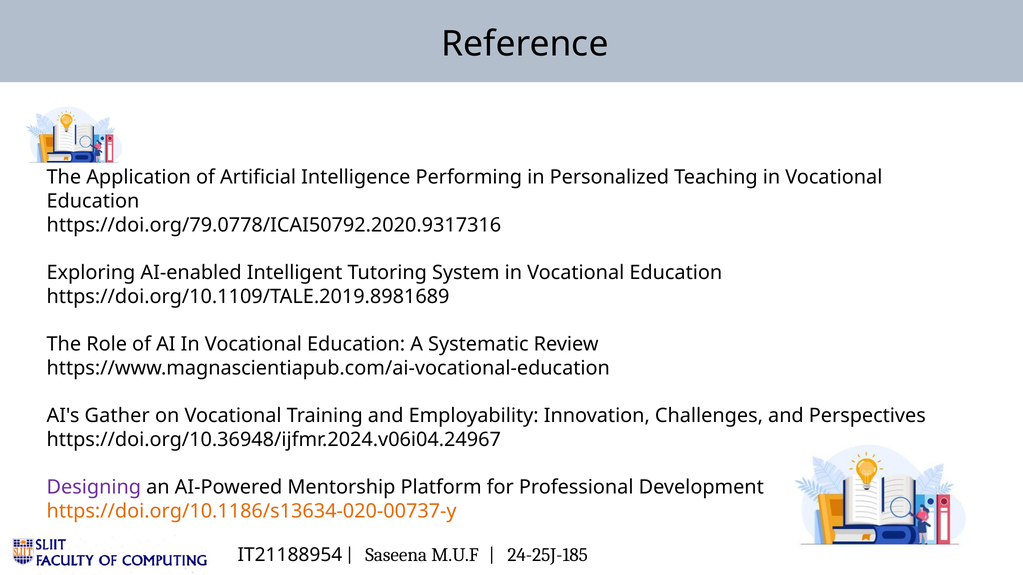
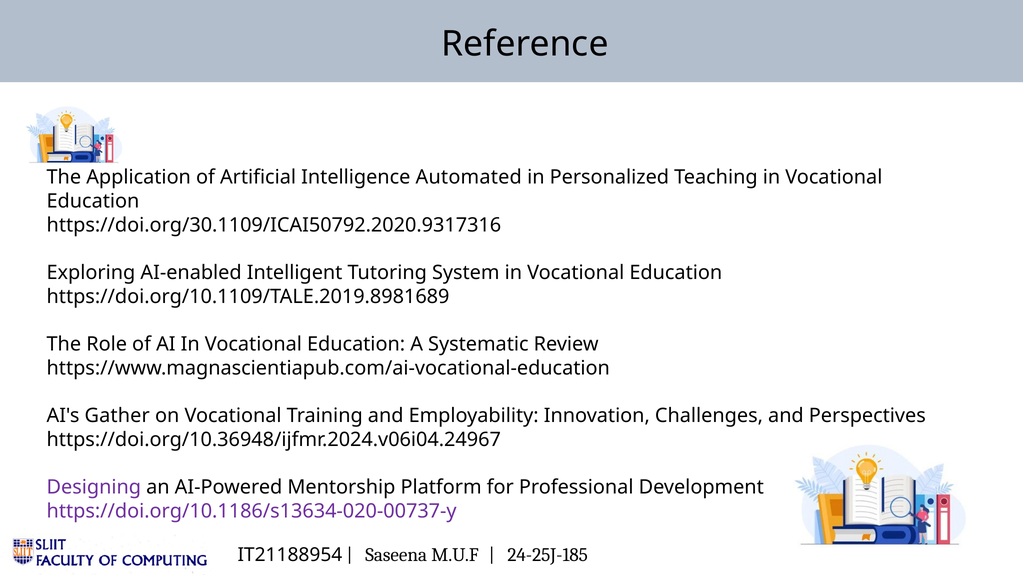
Performing: Performing -> Automated
https://doi.org/79.0778/ICAI50792.2020.9317316: https://doi.org/79.0778/ICAI50792.2020.9317316 -> https://doi.org/30.1109/ICAI50792.2020.9317316
https://doi.org/10.1186/s13634-020-00737-y colour: orange -> purple
